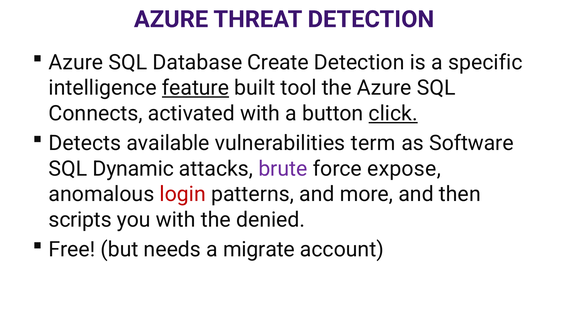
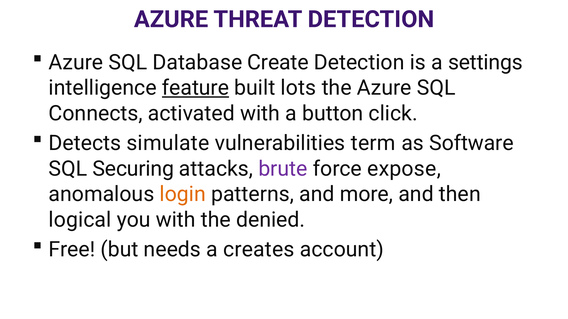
specific: specific -> settings
tool: tool -> lots
click underline: present -> none
available: available -> simulate
Dynamic: Dynamic -> Securing
login colour: red -> orange
scripts: scripts -> logical
migrate: migrate -> creates
